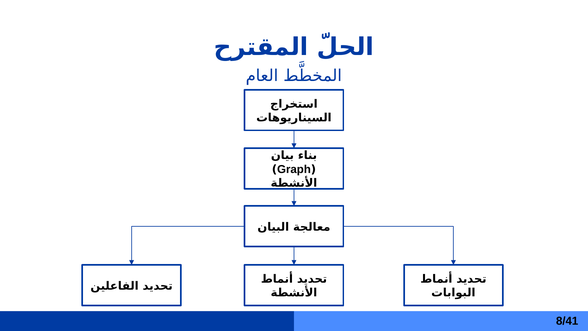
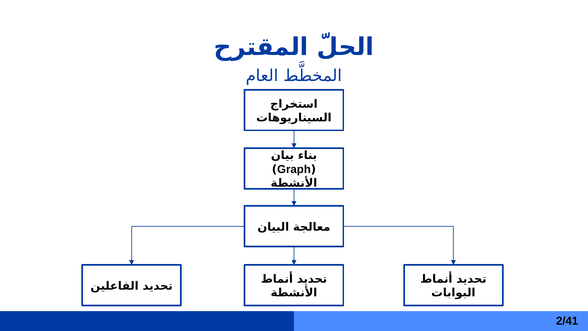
8/41: 8/41 -> 2/41
